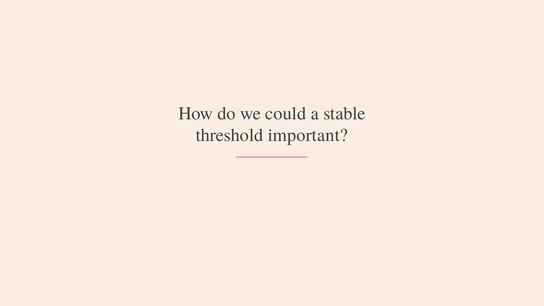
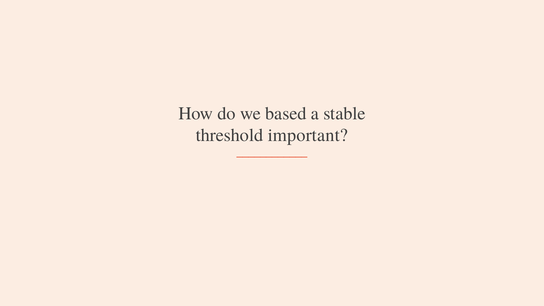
could: could -> based
